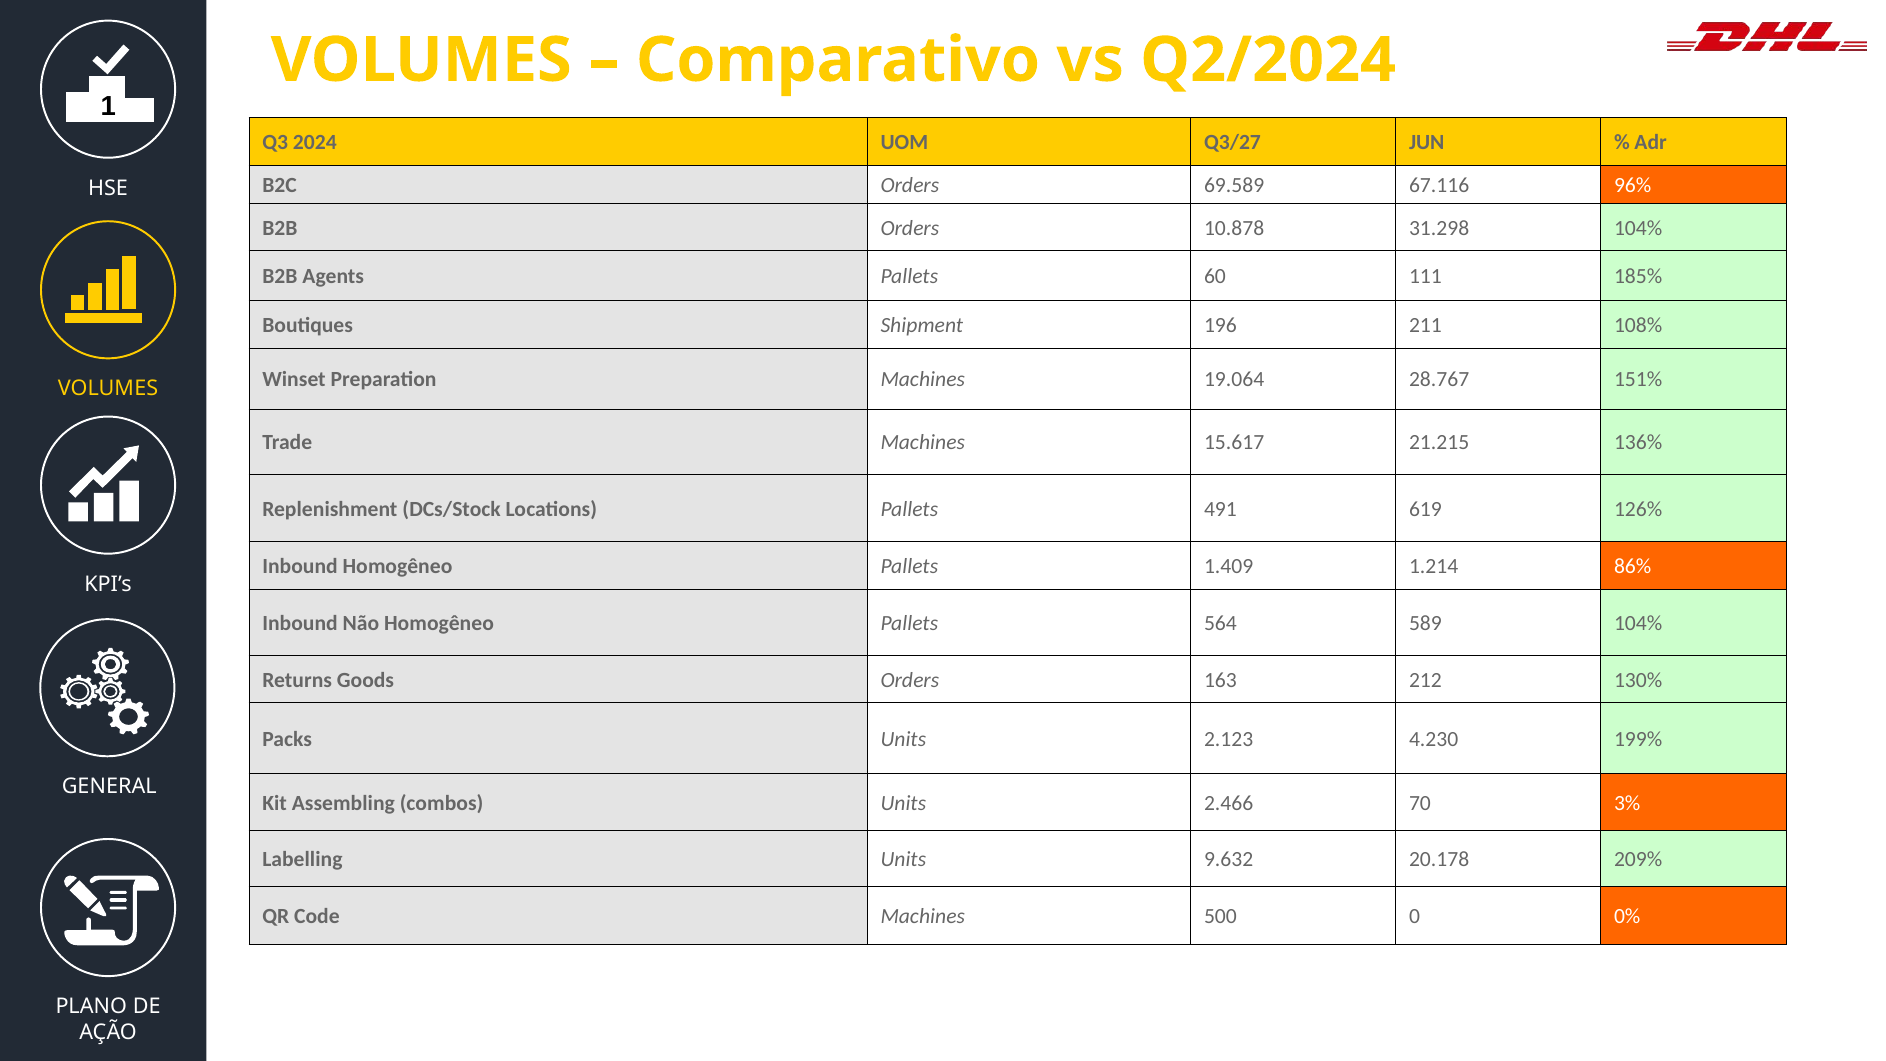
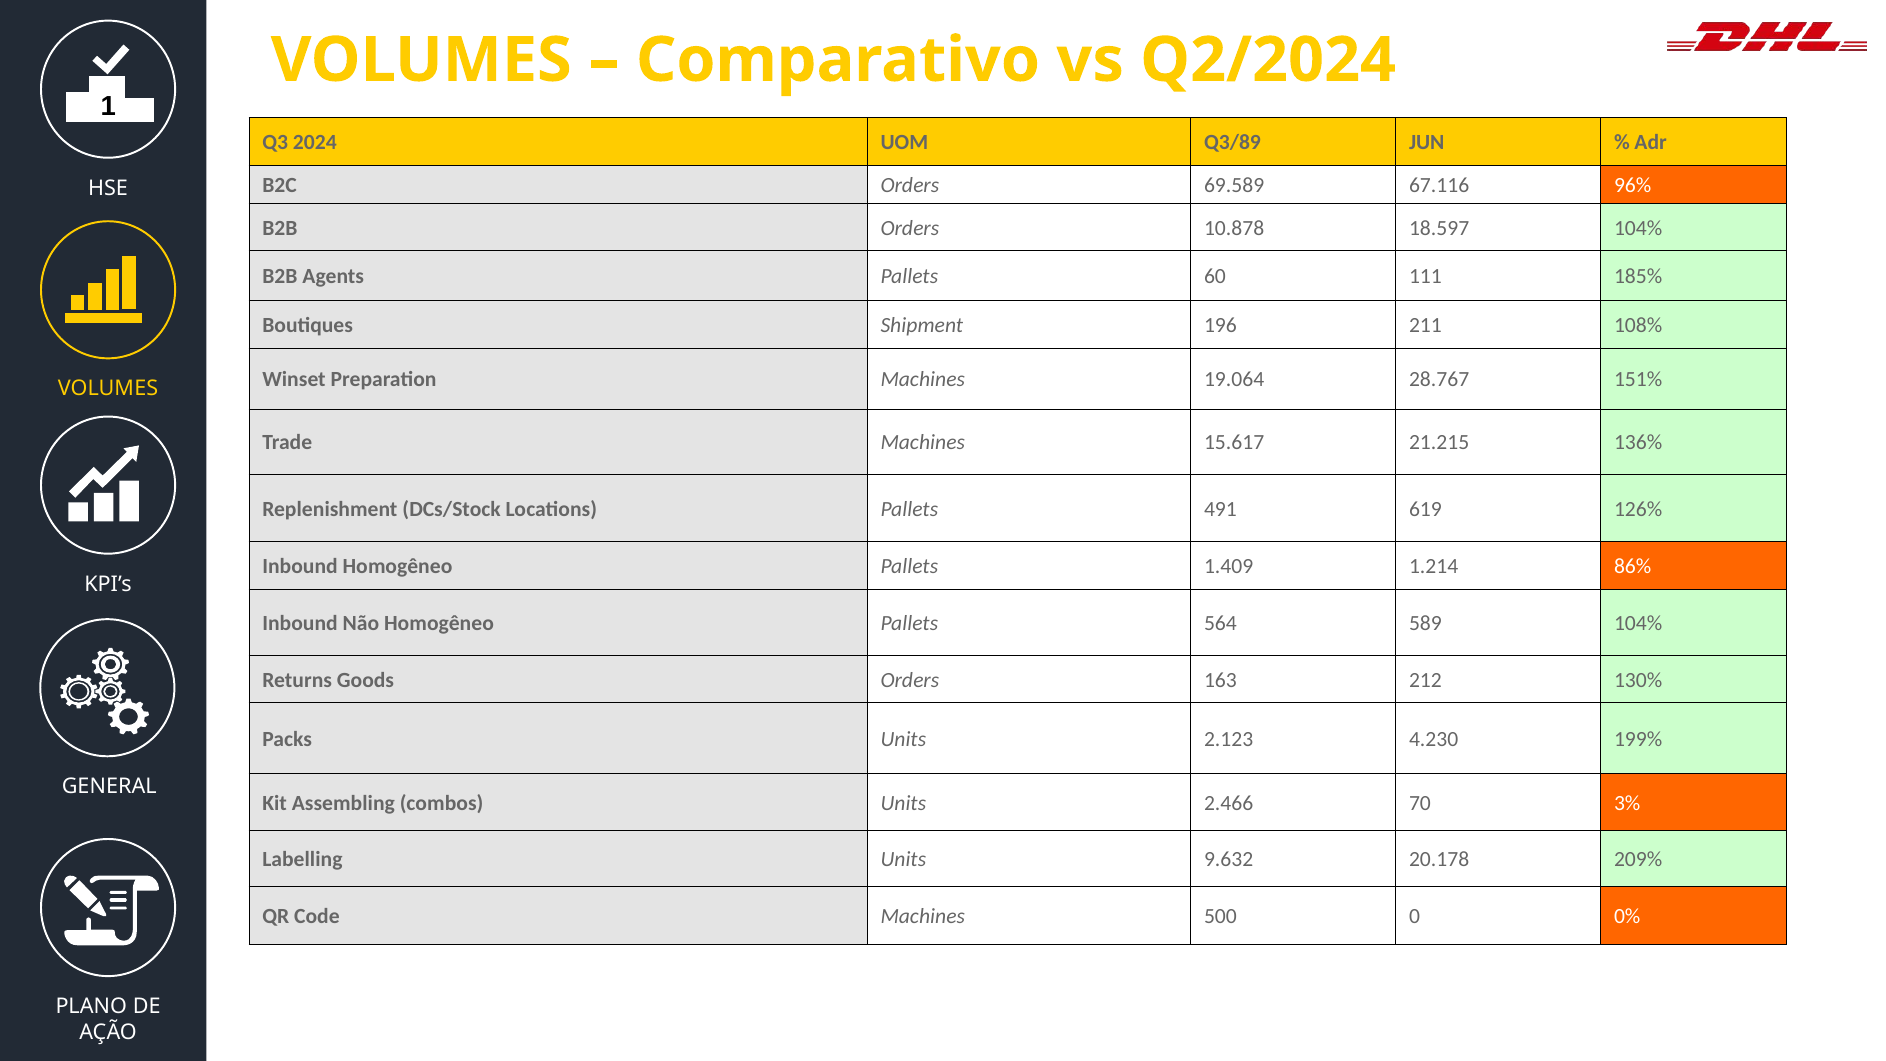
Q3/27: Q3/27 -> Q3/89
31.298: 31.298 -> 18.597
